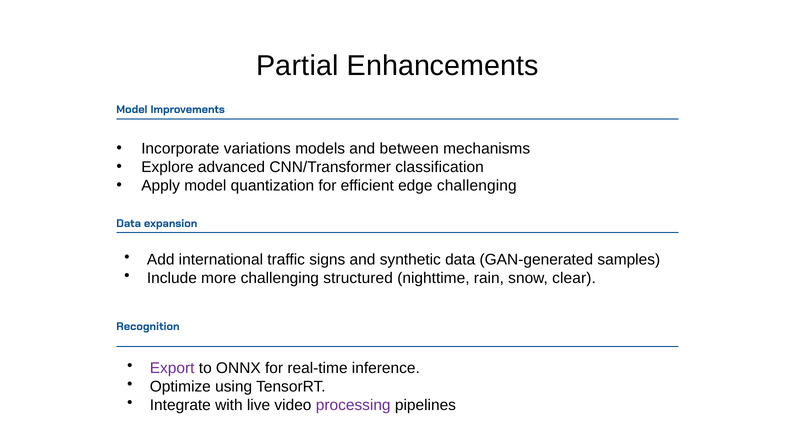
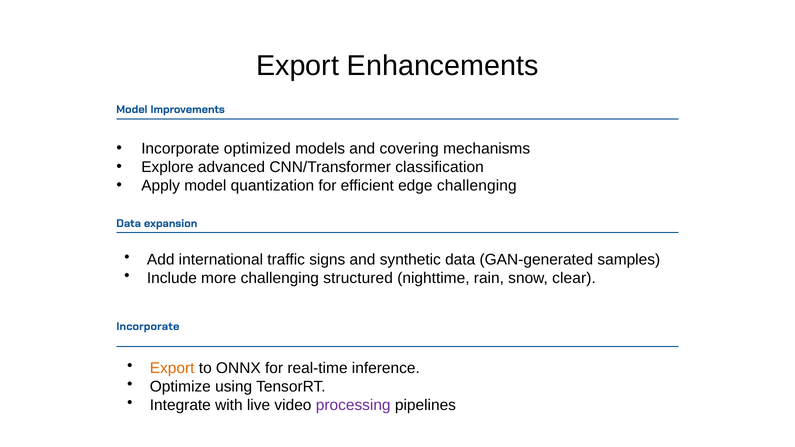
Partial at (297, 66): Partial -> Export
variations: variations -> optimized
between: between -> covering
Recognition at (148, 327): Recognition -> Incorporate
Export at (172, 368) colour: purple -> orange
